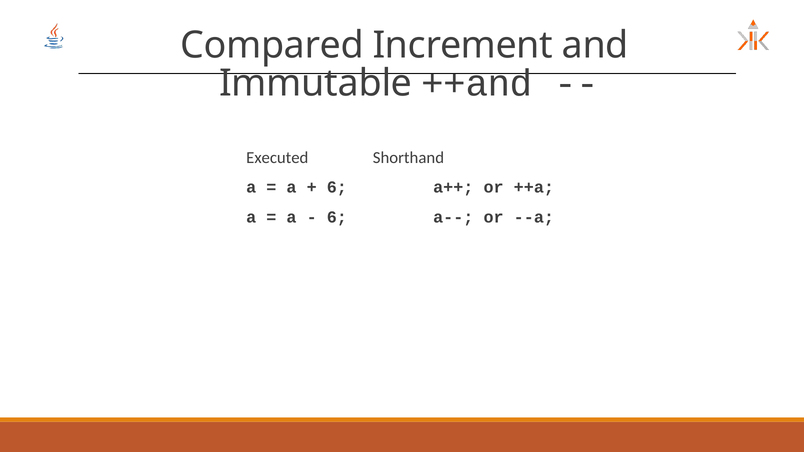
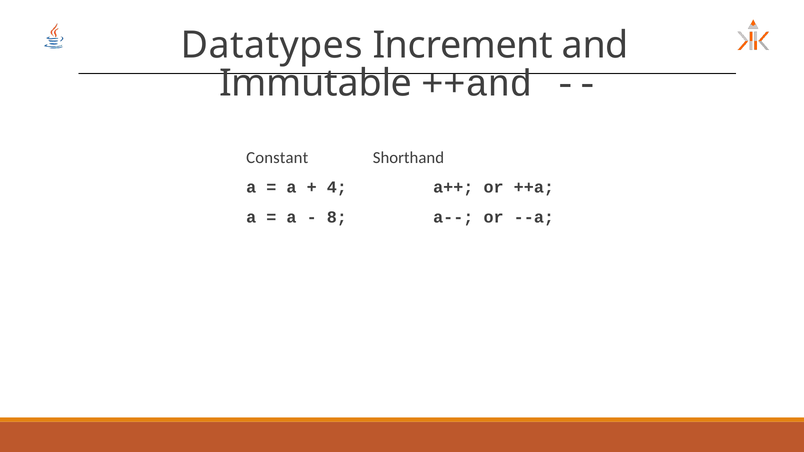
Compared: Compared -> Datatypes
Executed: Executed -> Constant
6 at (337, 187): 6 -> 4
6 at (337, 217): 6 -> 8
